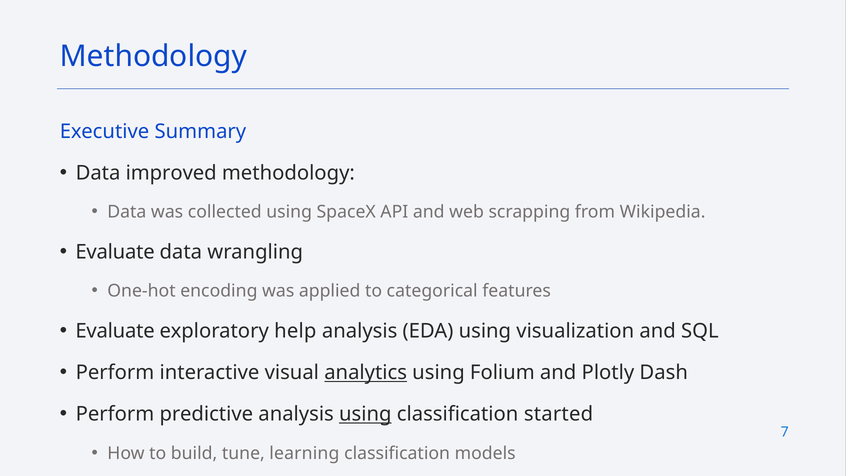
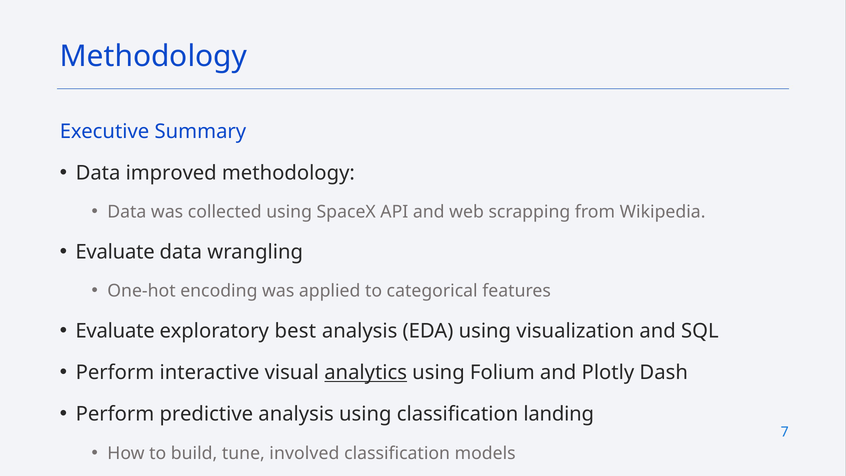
help: help -> best
using at (365, 414) underline: present -> none
started: started -> landing
learning: learning -> involved
